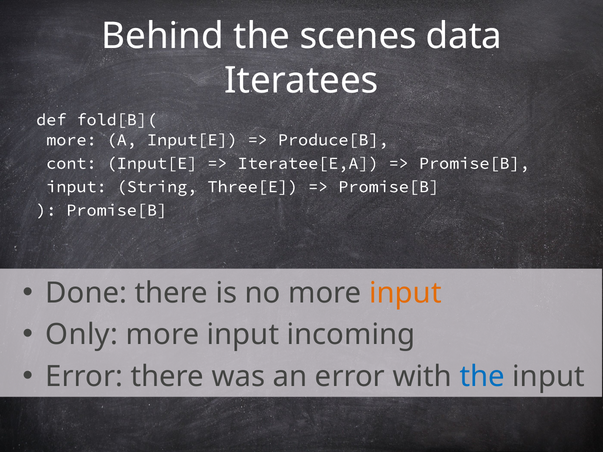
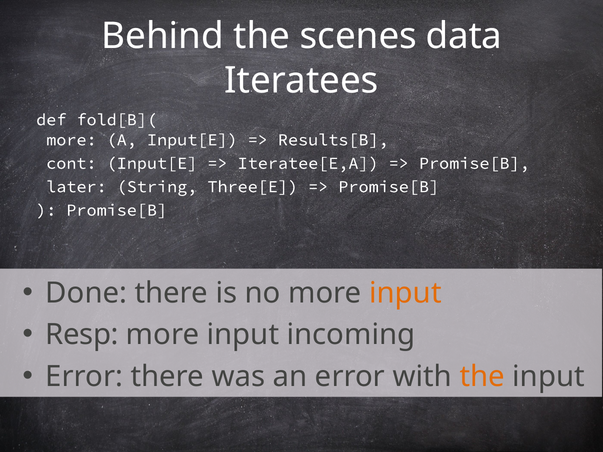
Produce[B: Produce[B -> Results[B
input at (76, 187): input -> later
Only: Only -> Resp
the at (482, 377) colour: blue -> orange
